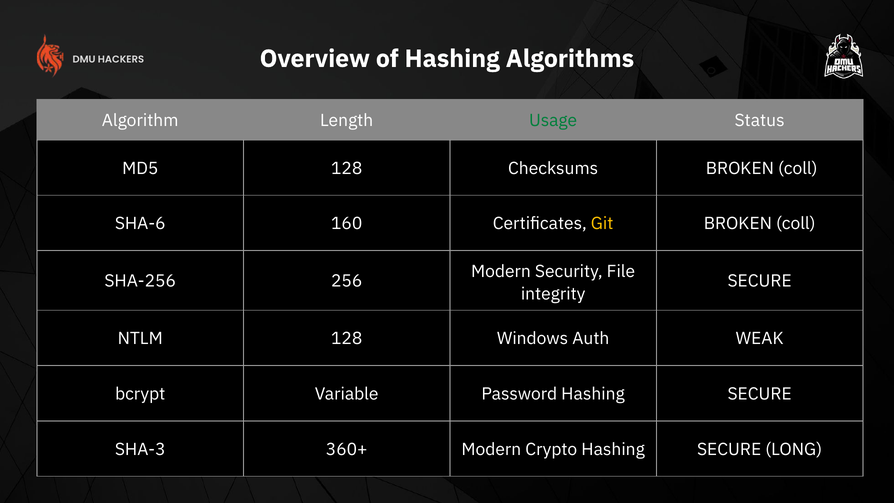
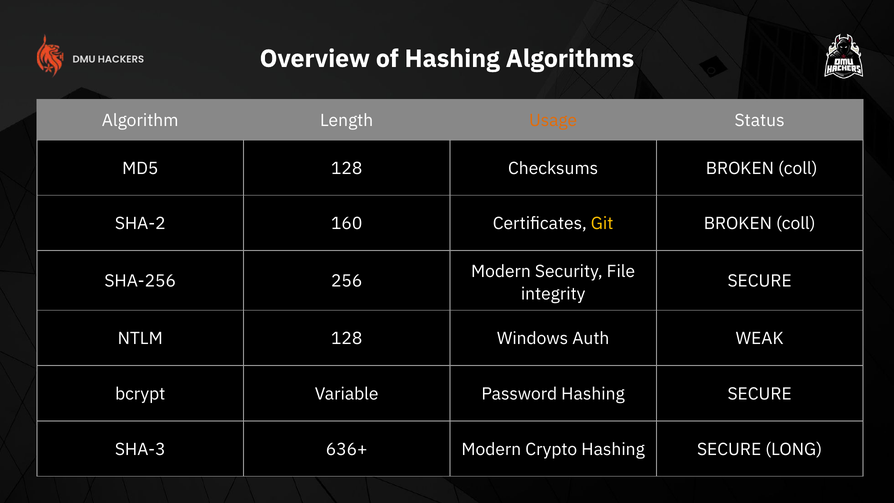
Usage colour: green -> orange
SHA-6: SHA-6 -> SHA-2
360+: 360+ -> 636+
